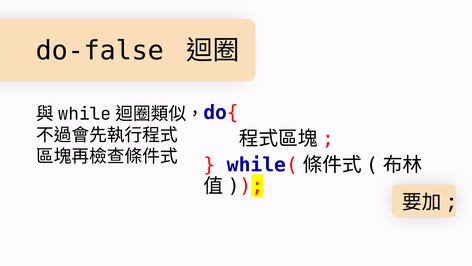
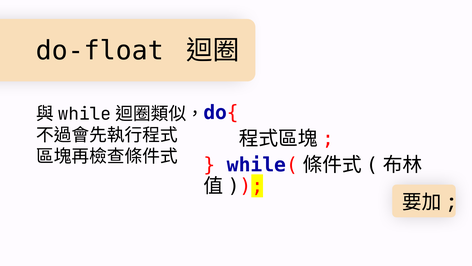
do-false: do-false -> do-float
